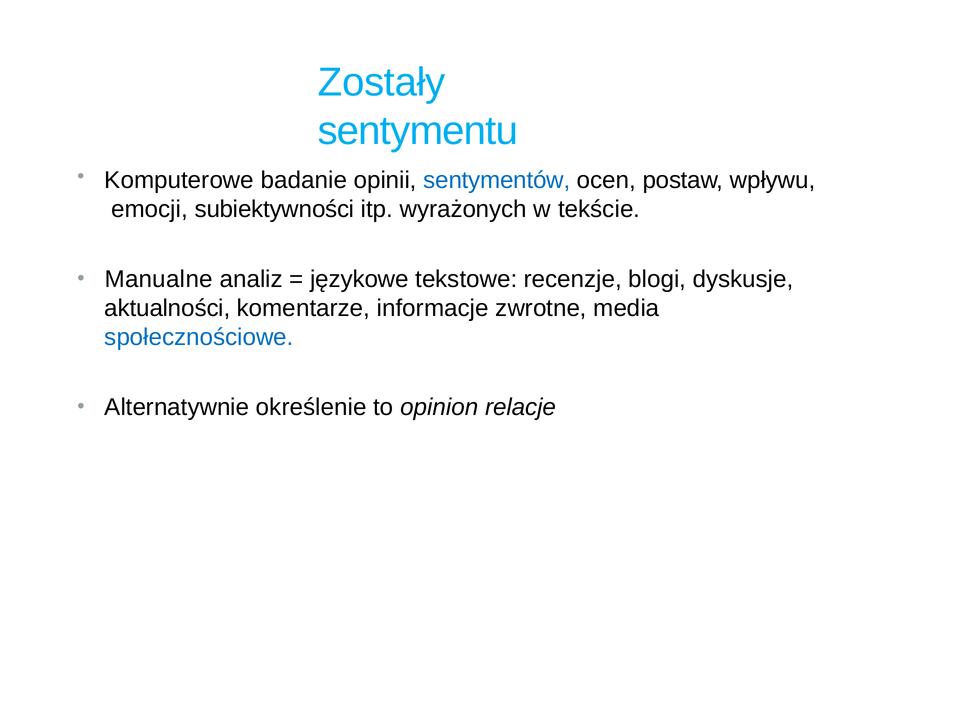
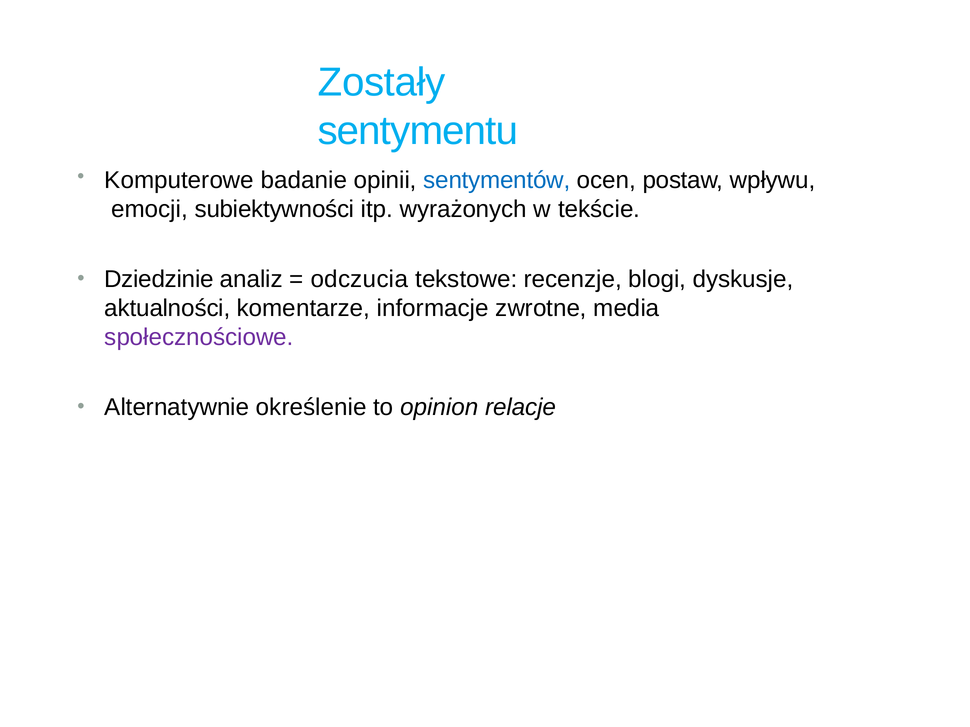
Manualne: Manualne -> Dziedzinie
językowe: językowe -> odczucia
społecznościowe colour: blue -> purple
